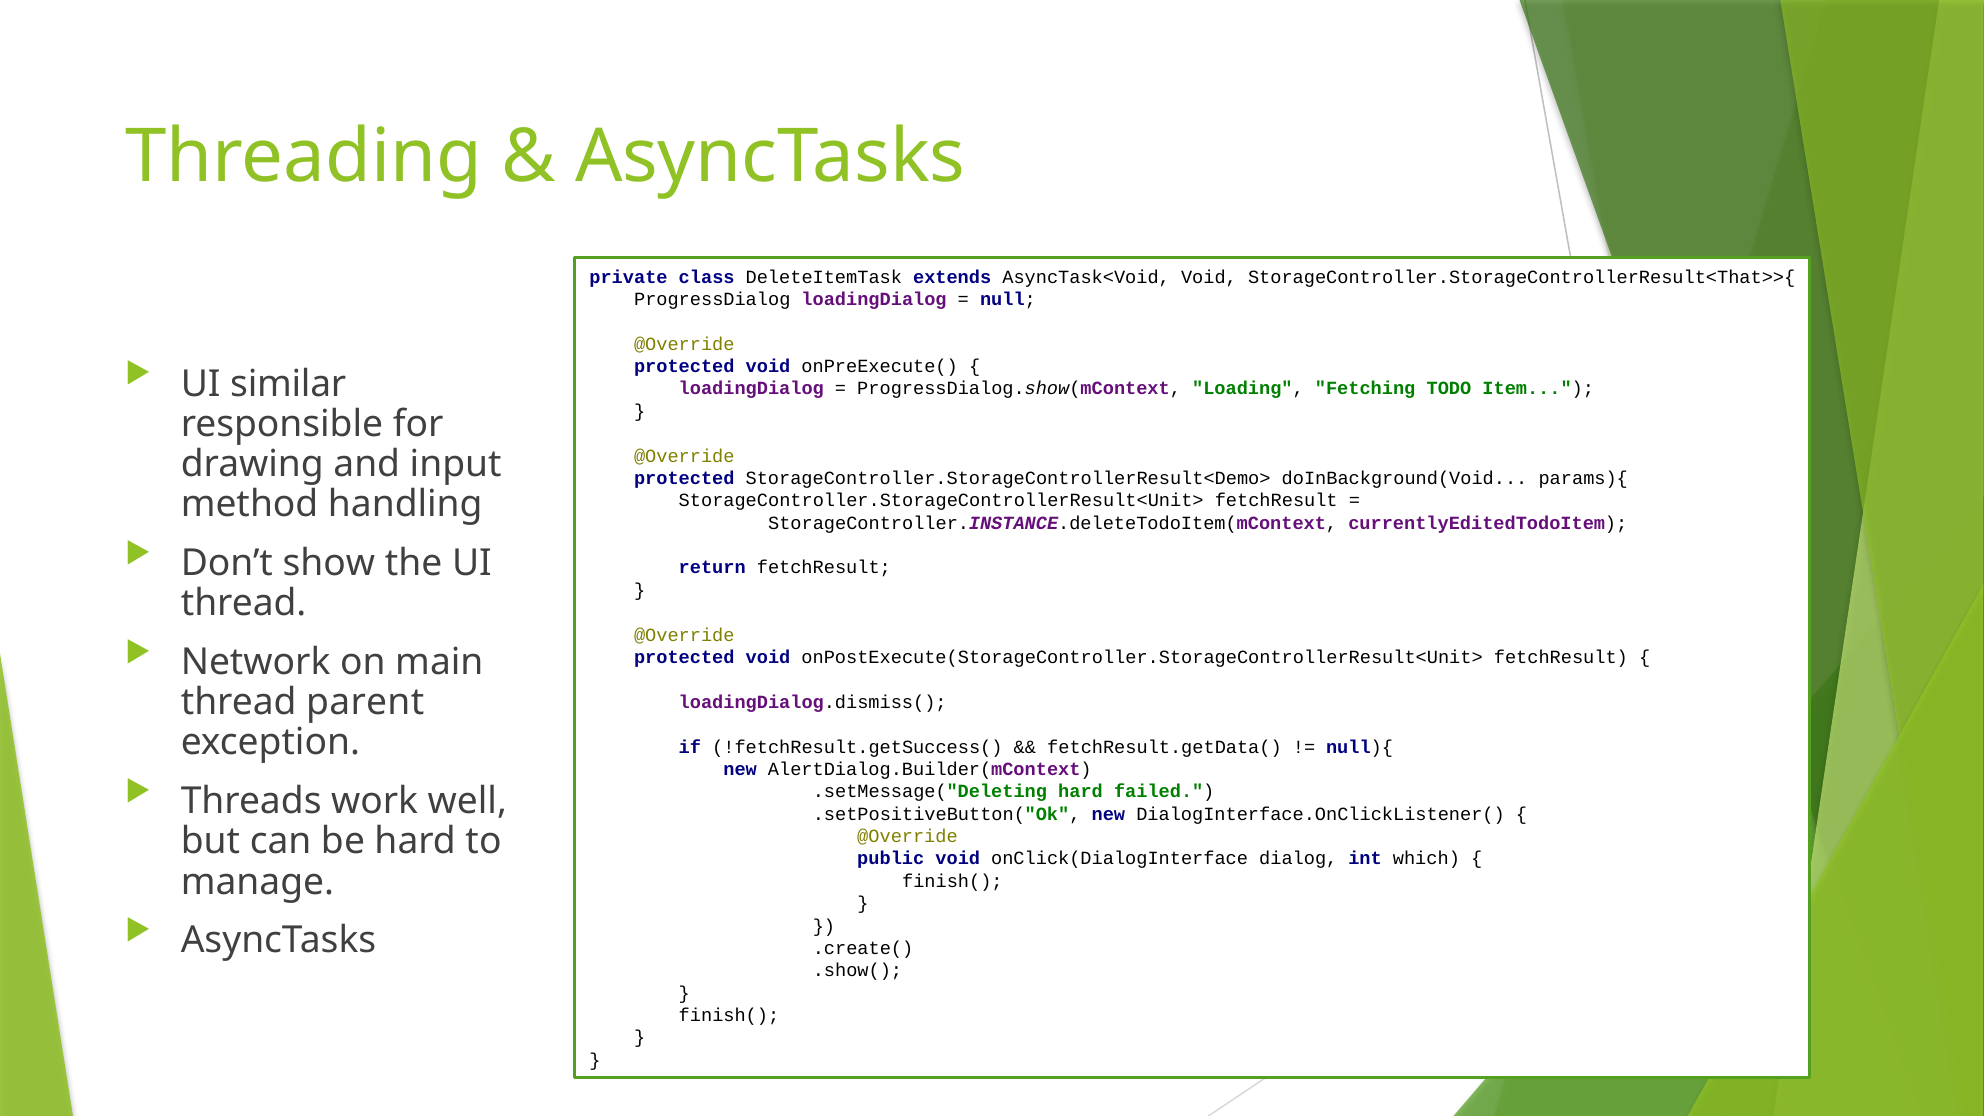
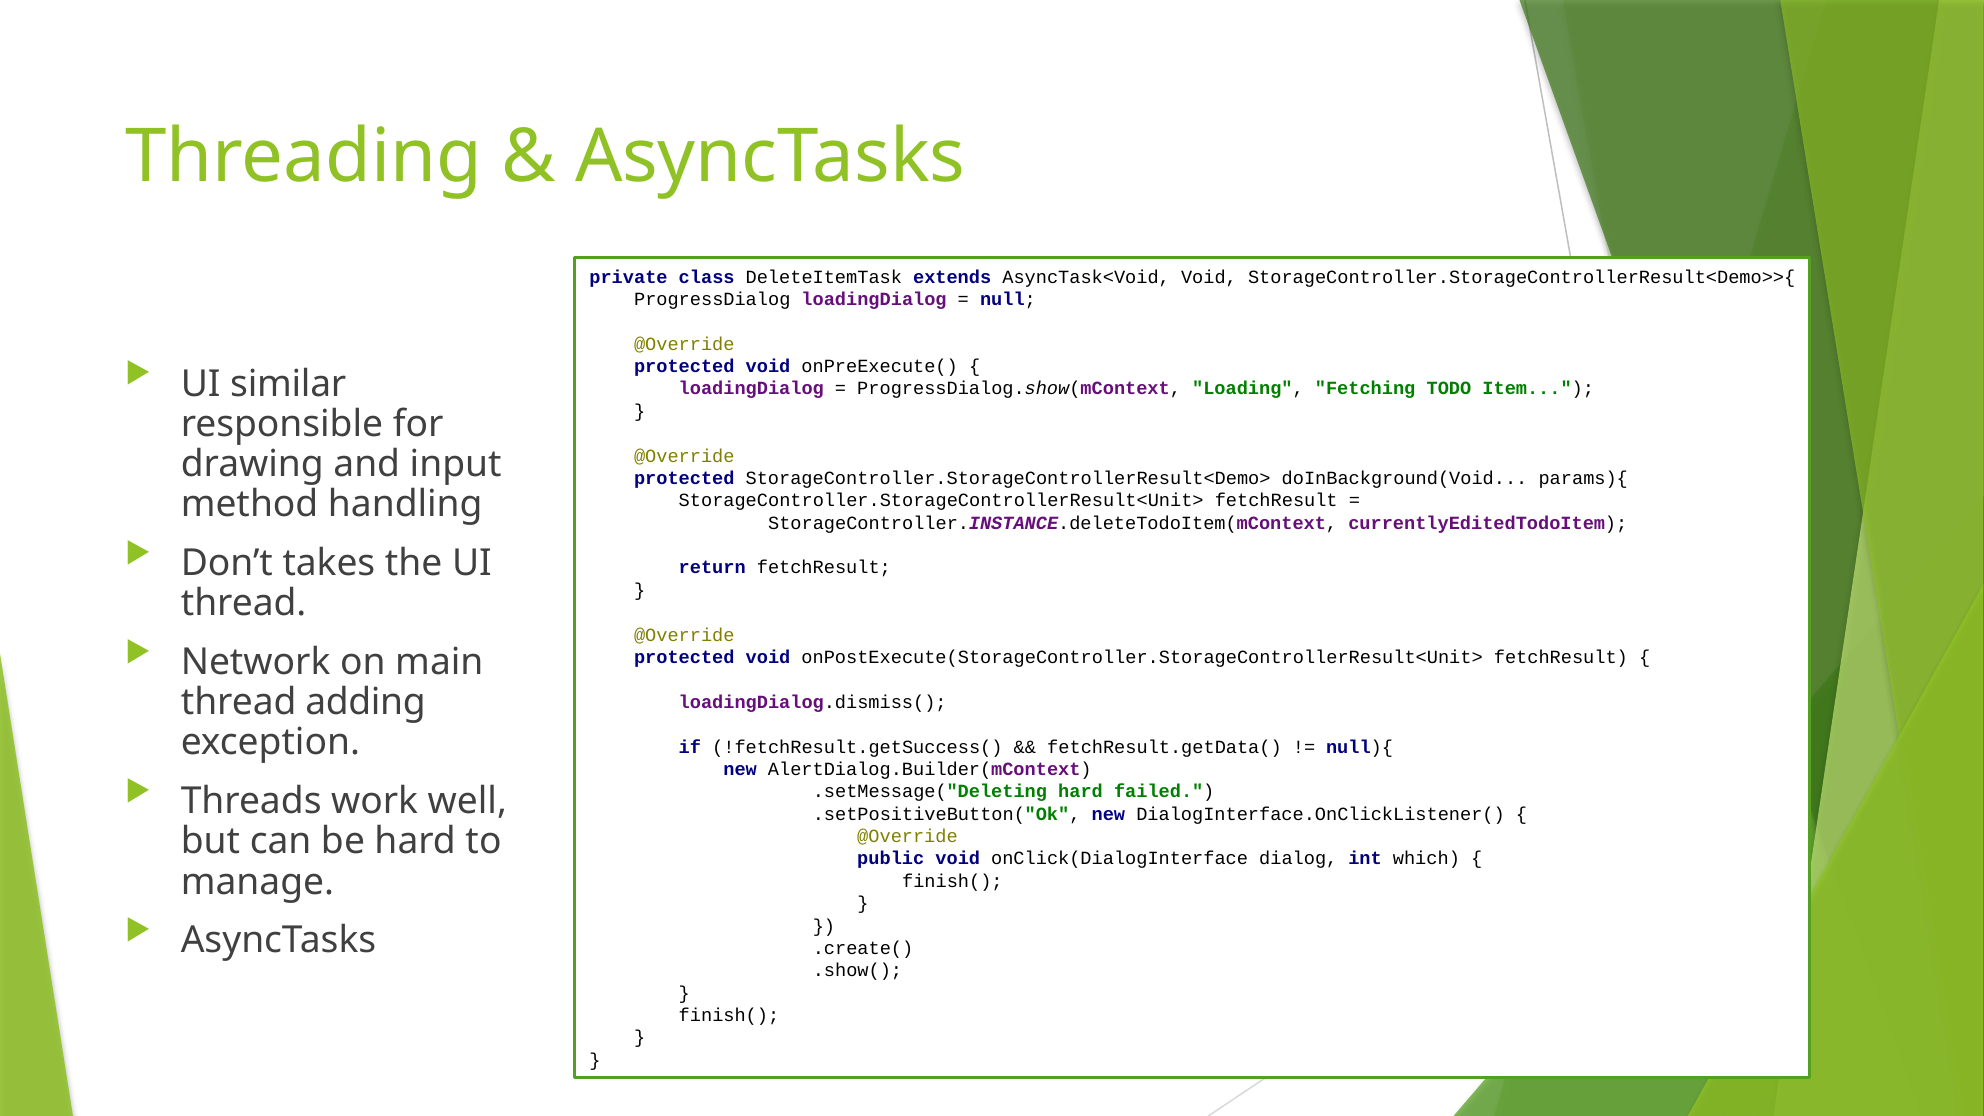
StorageController.StorageControllerResult<That>>{: StorageController.StorageControllerResult<That>>{ -> StorageController.StorageControllerResult<Demo>>{
show: show -> takes
parent: parent -> adding
